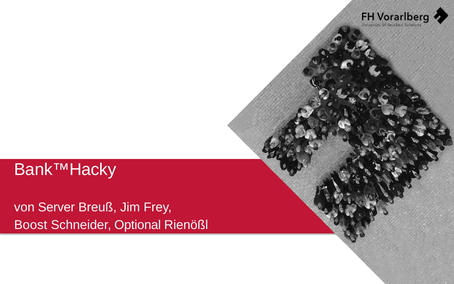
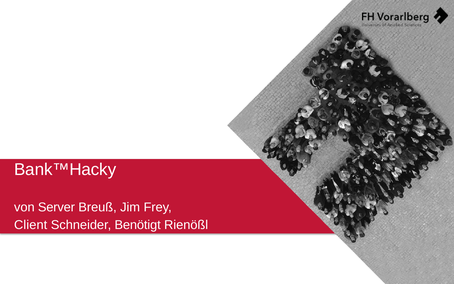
Boost: Boost -> Client
Optional: Optional -> Benötigt
